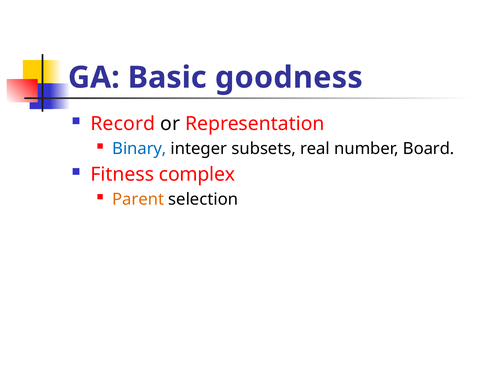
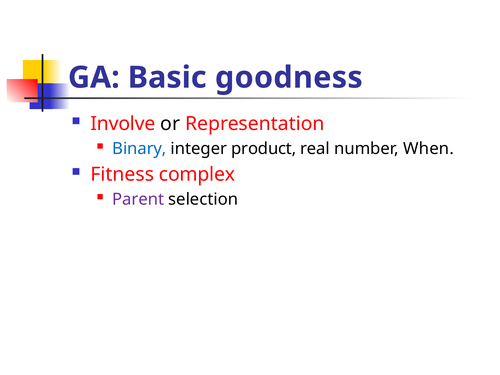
Record: Record -> Involve
subsets: subsets -> product
Board: Board -> When
Parent colour: orange -> purple
